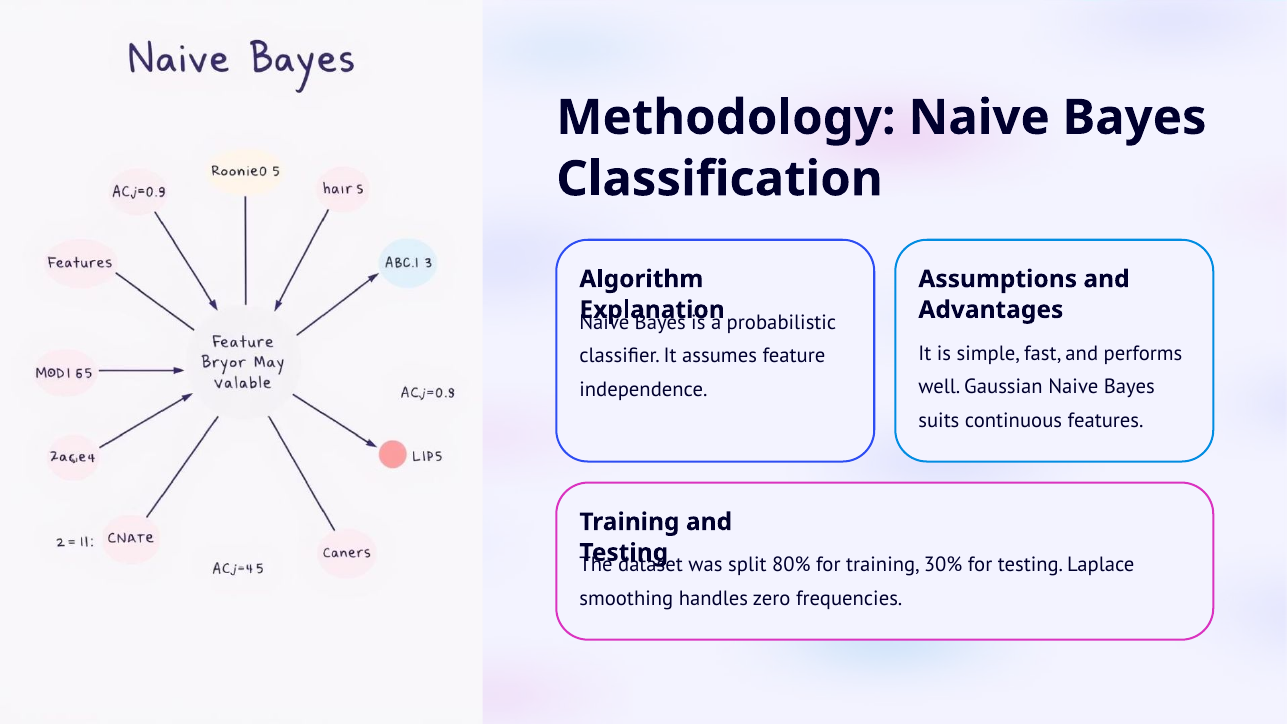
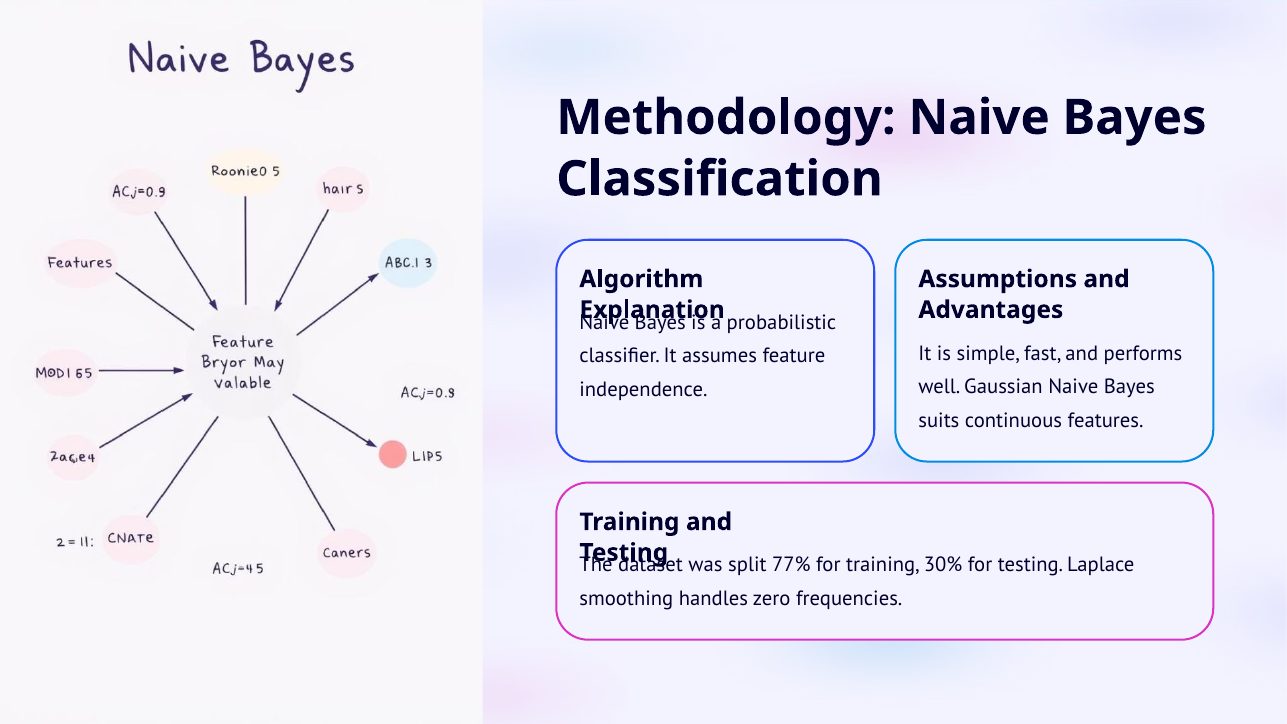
80%: 80% -> 77%
